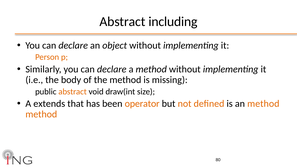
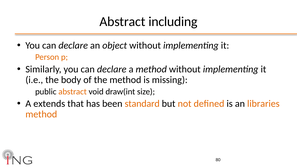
operator: operator -> standard
an method: method -> libraries
